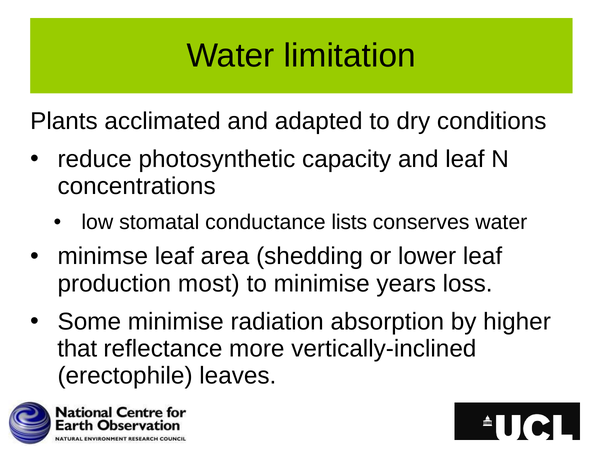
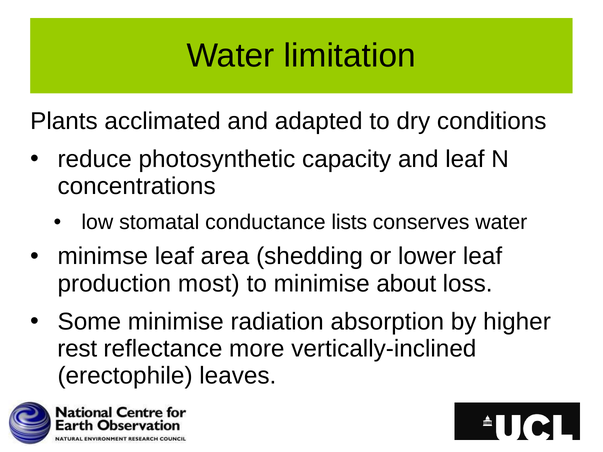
years: years -> about
that: that -> rest
